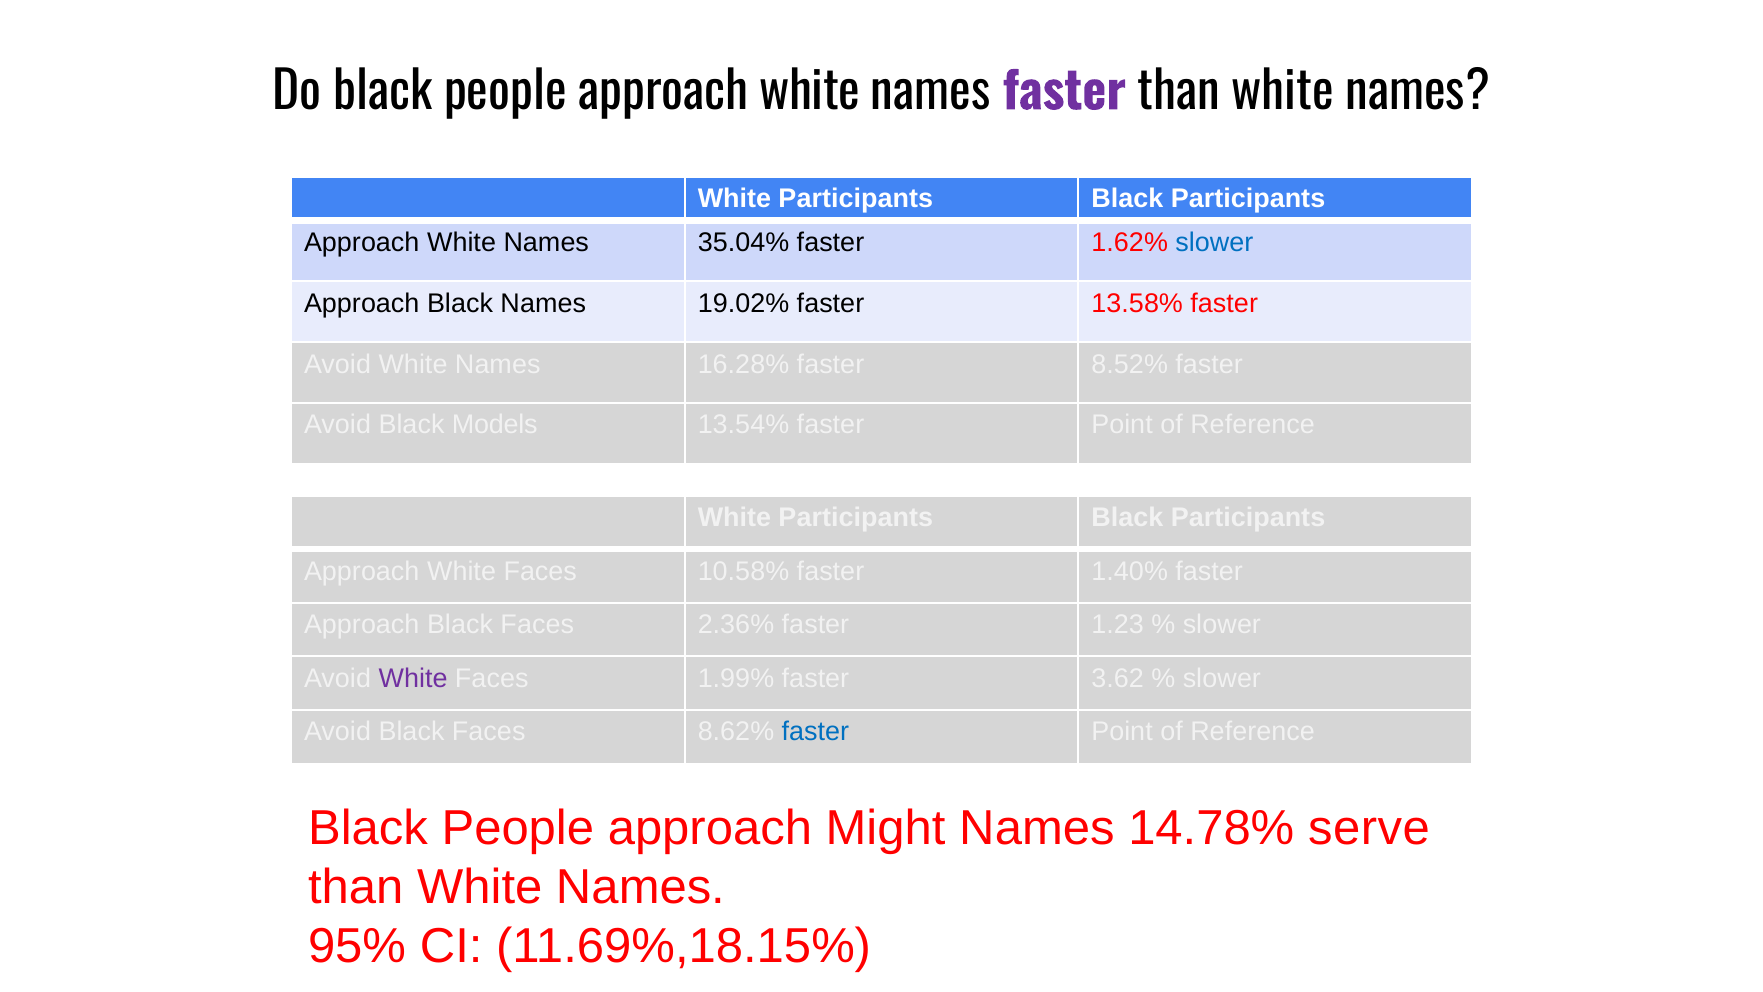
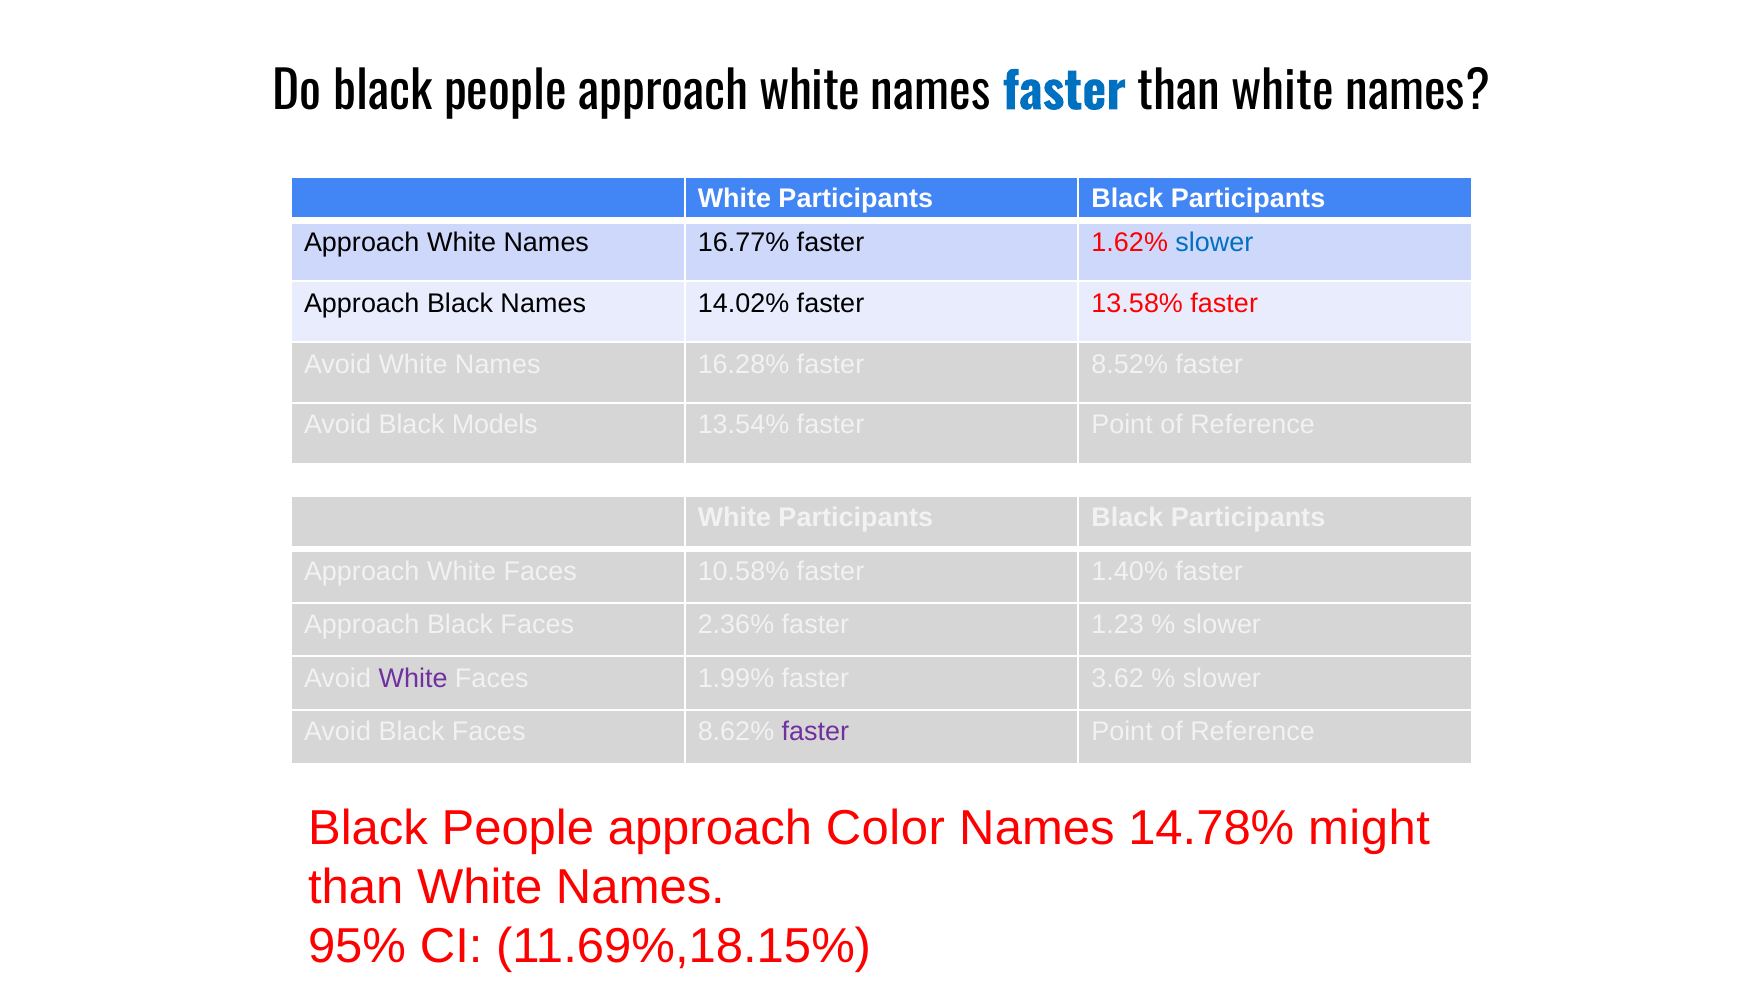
faster at (1064, 92) colour: purple -> blue
35.04%: 35.04% -> 16.77%
19.02%: 19.02% -> 14.02%
faster at (815, 732) colour: blue -> purple
Might: Might -> Color
serve: serve -> might
